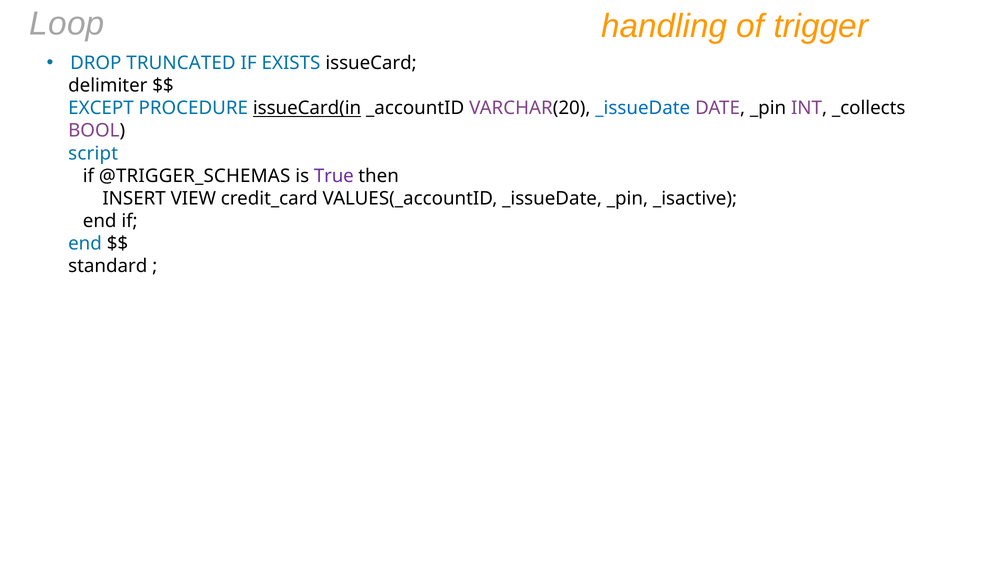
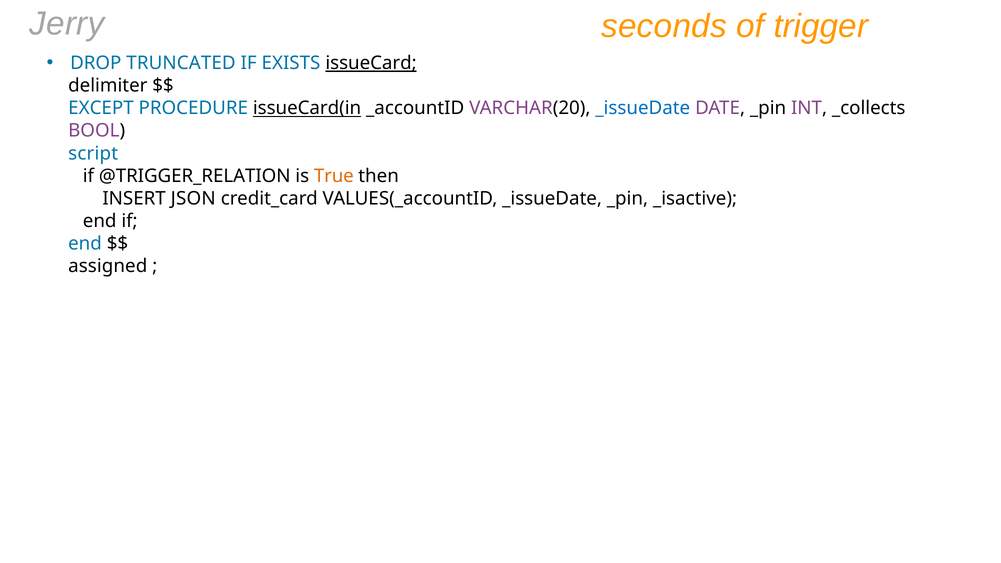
Loop: Loop -> Jerry
handling: handling -> seconds
issueCard underline: none -> present
@TRIGGER_SCHEMAS: @TRIGGER_SCHEMAS -> @TRIGGER_RELATION
True colour: purple -> orange
VIEW: VIEW -> JSON
standard: standard -> assigned
